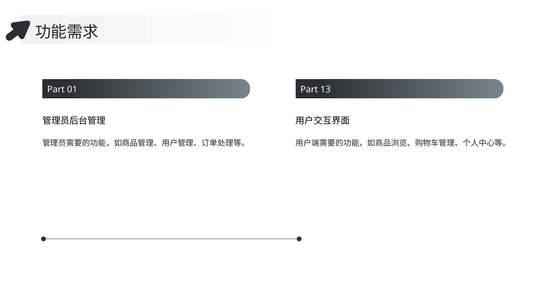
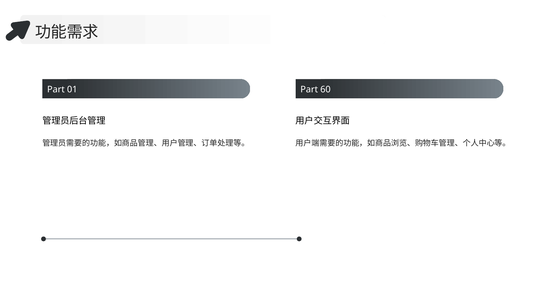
13: 13 -> 60
